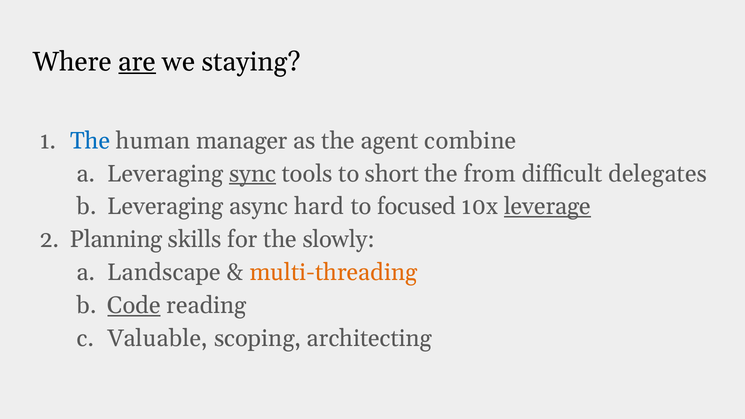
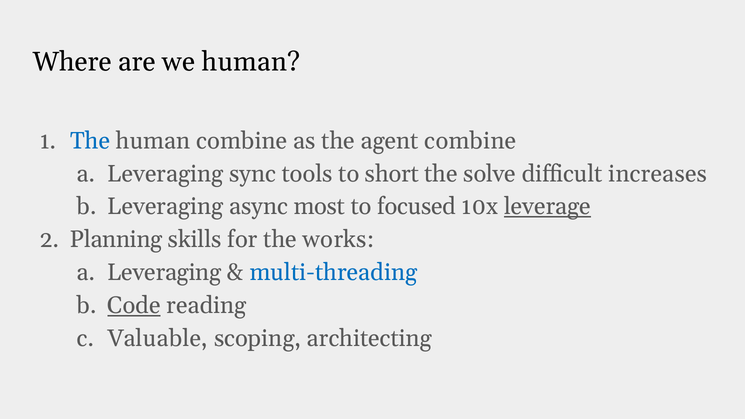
are underline: present -> none
we staying: staying -> human
human manager: manager -> combine
sync underline: present -> none
from: from -> solve
delegates: delegates -> increases
hard: hard -> most
slowly: slowly -> works
Landscape at (164, 272): Landscape -> Leveraging
multi-threading colour: orange -> blue
